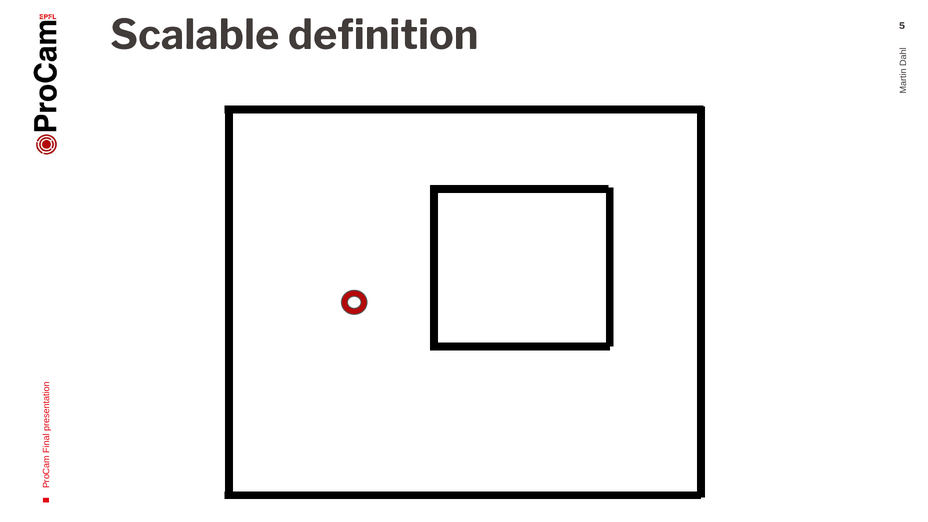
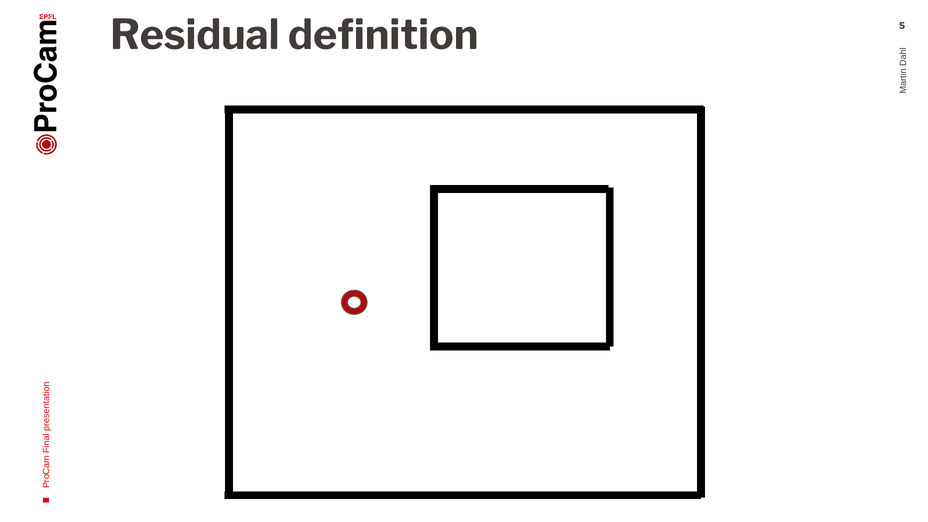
Scalable: Scalable -> Residual
